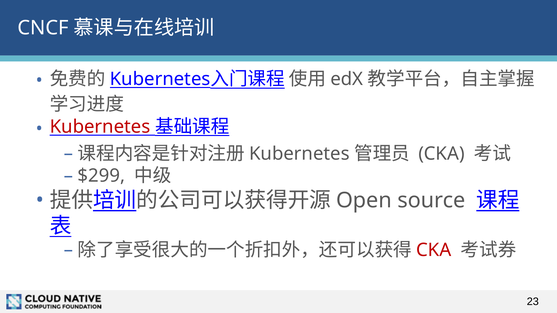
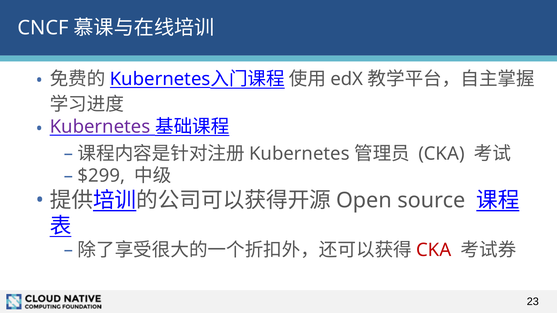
Kubernetes at (100, 127) colour: red -> purple
